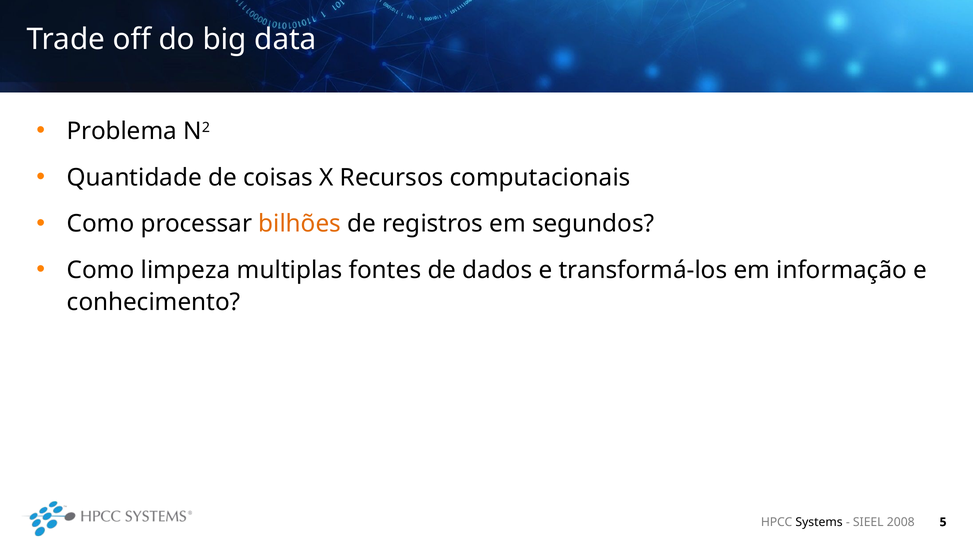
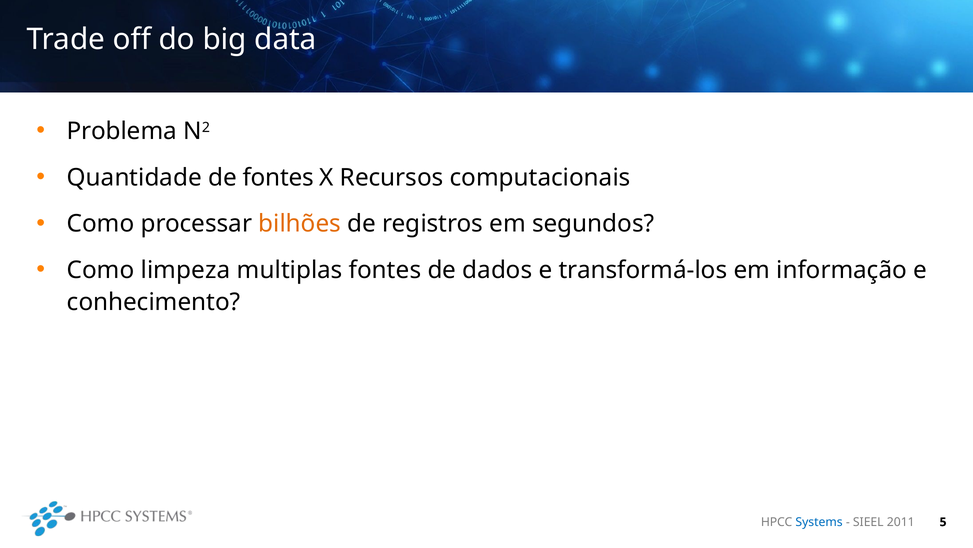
de coisas: coisas -> fontes
Systems colour: black -> blue
2008: 2008 -> 2011
